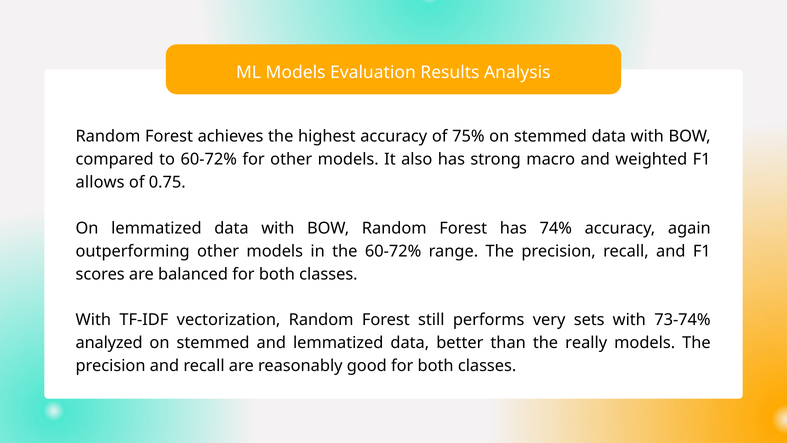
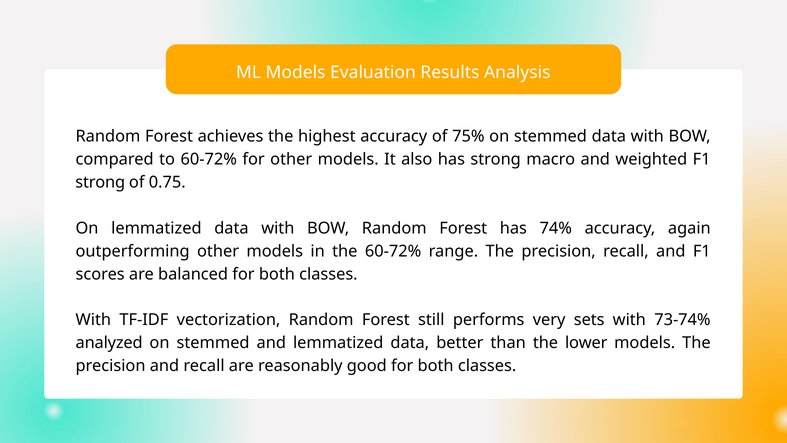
allows at (100, 182): allows -> strong
really: really -> lower
